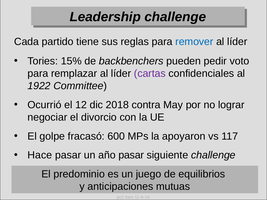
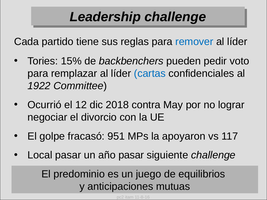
cartas colour: purple -> blue
600: 600 -> 951
Hace: Hace -> Local
